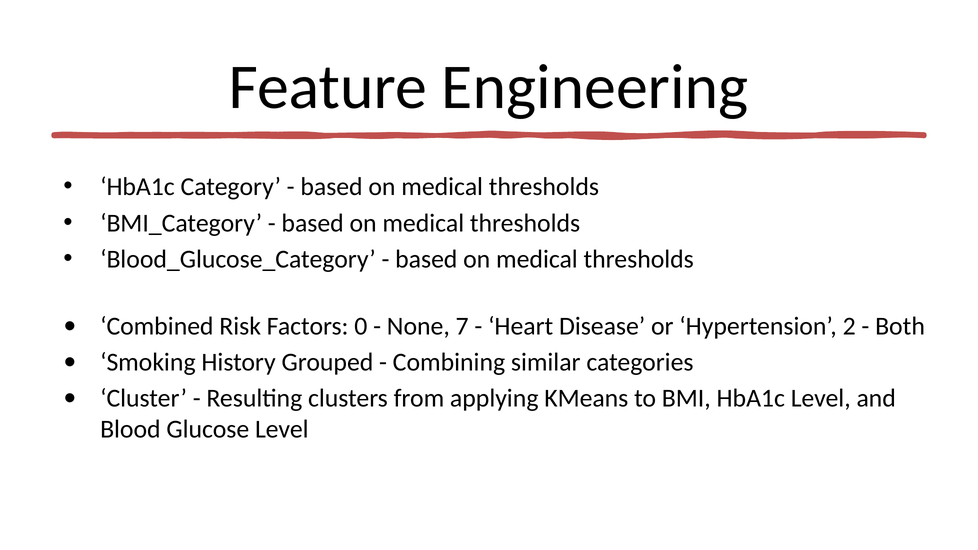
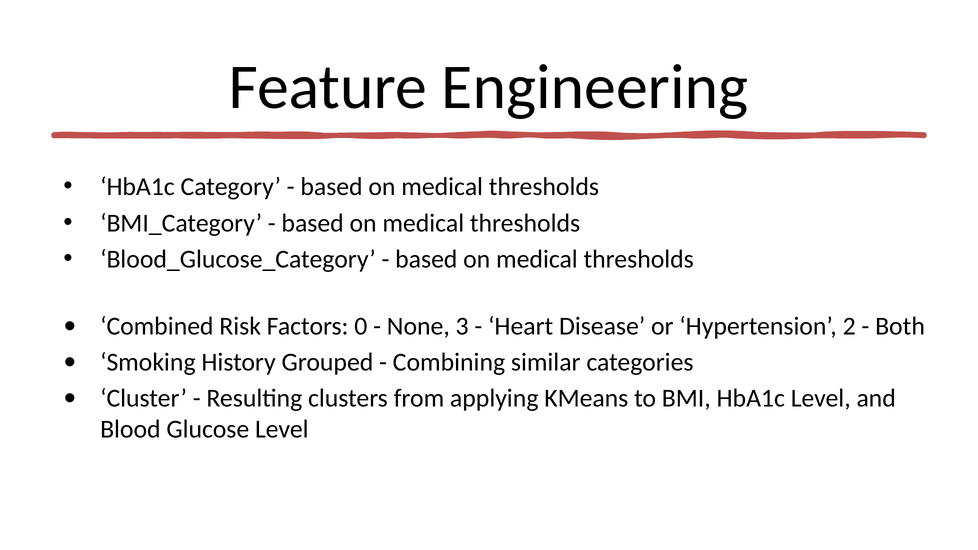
7: 7 -> 3
